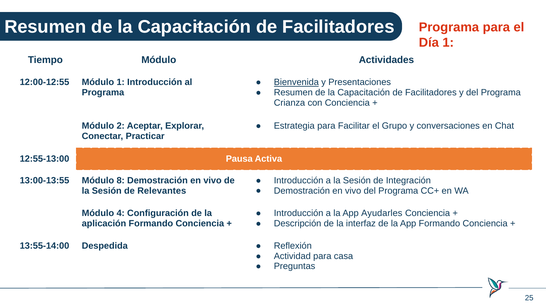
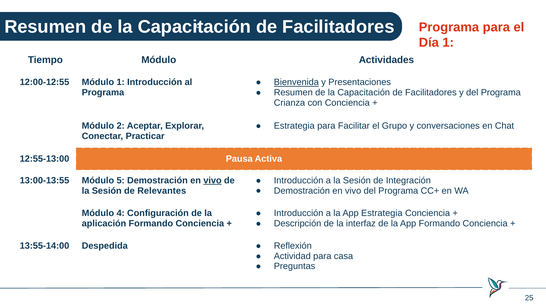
8: 8 -> 5
vivo at (213, 181) underline: none -> present
App Ayudarles: Ayudarles -> Estrategia
